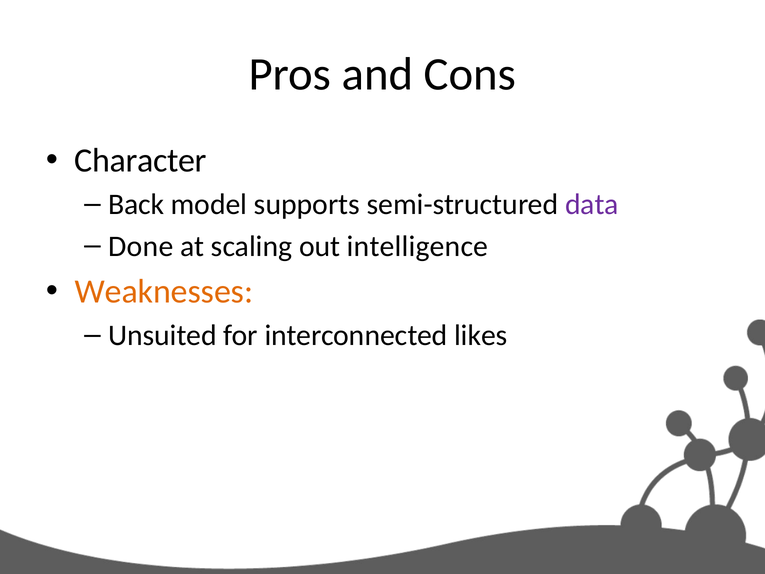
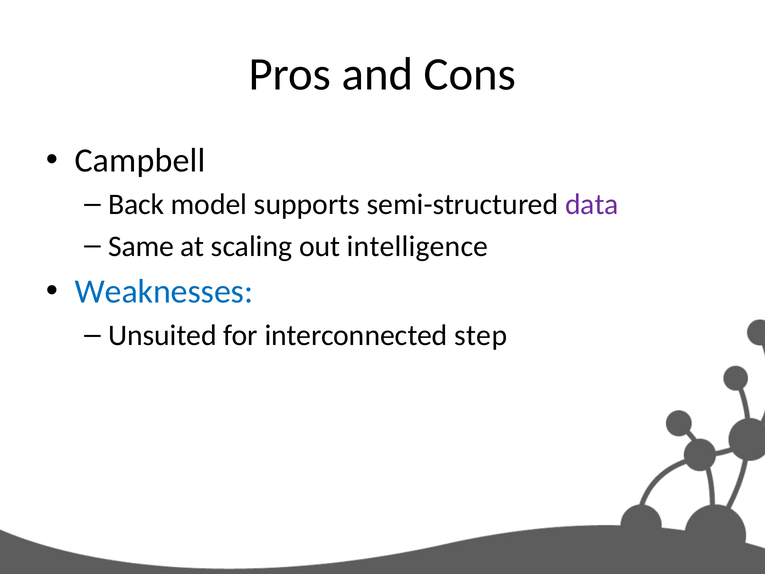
Character: Character -> Campbell
Done: Done -> Same
Weaknesses colour: orange -> blue
likes: likes -> step
